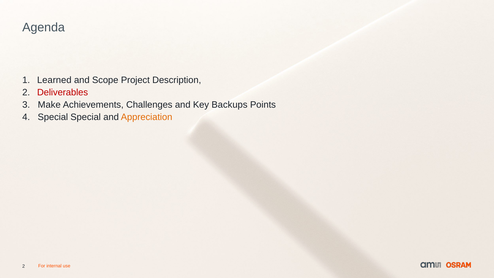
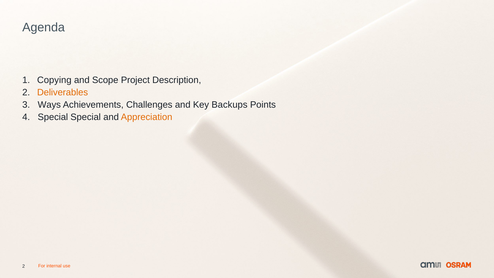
Learned: Learned -> Copying
Deliverables colour: red -> orange
Make: Make -> Ways
